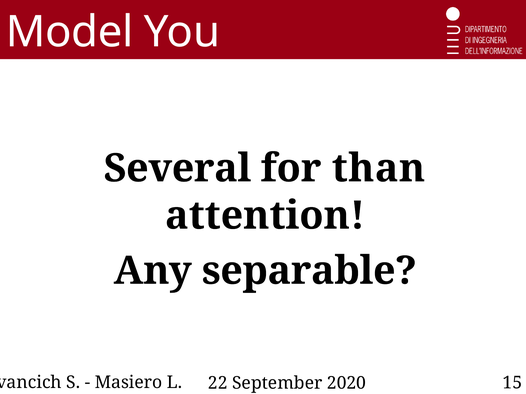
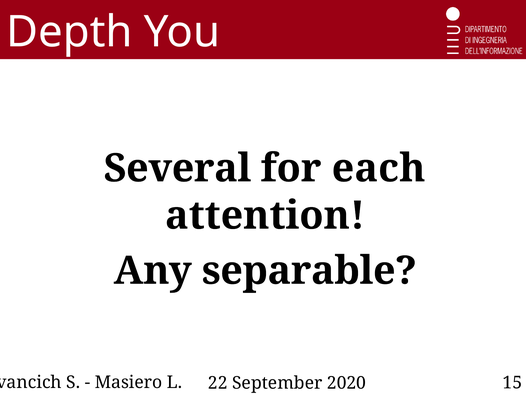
Model: Model -> Depth
than: than -> each
